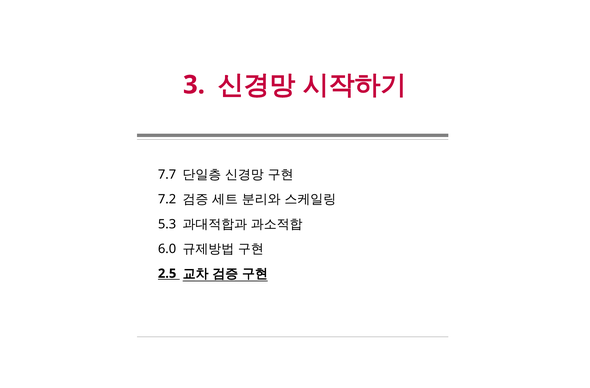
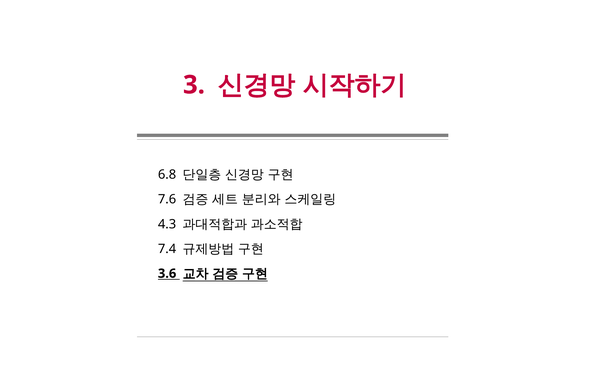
7.7: 7.7 -> 6.8
7.2: 7.2 -> 7.6
5.3: 5.3 -> 4.3
6.0: 6.0 -> 7.4
2.5: 2.5 -> 3.6
